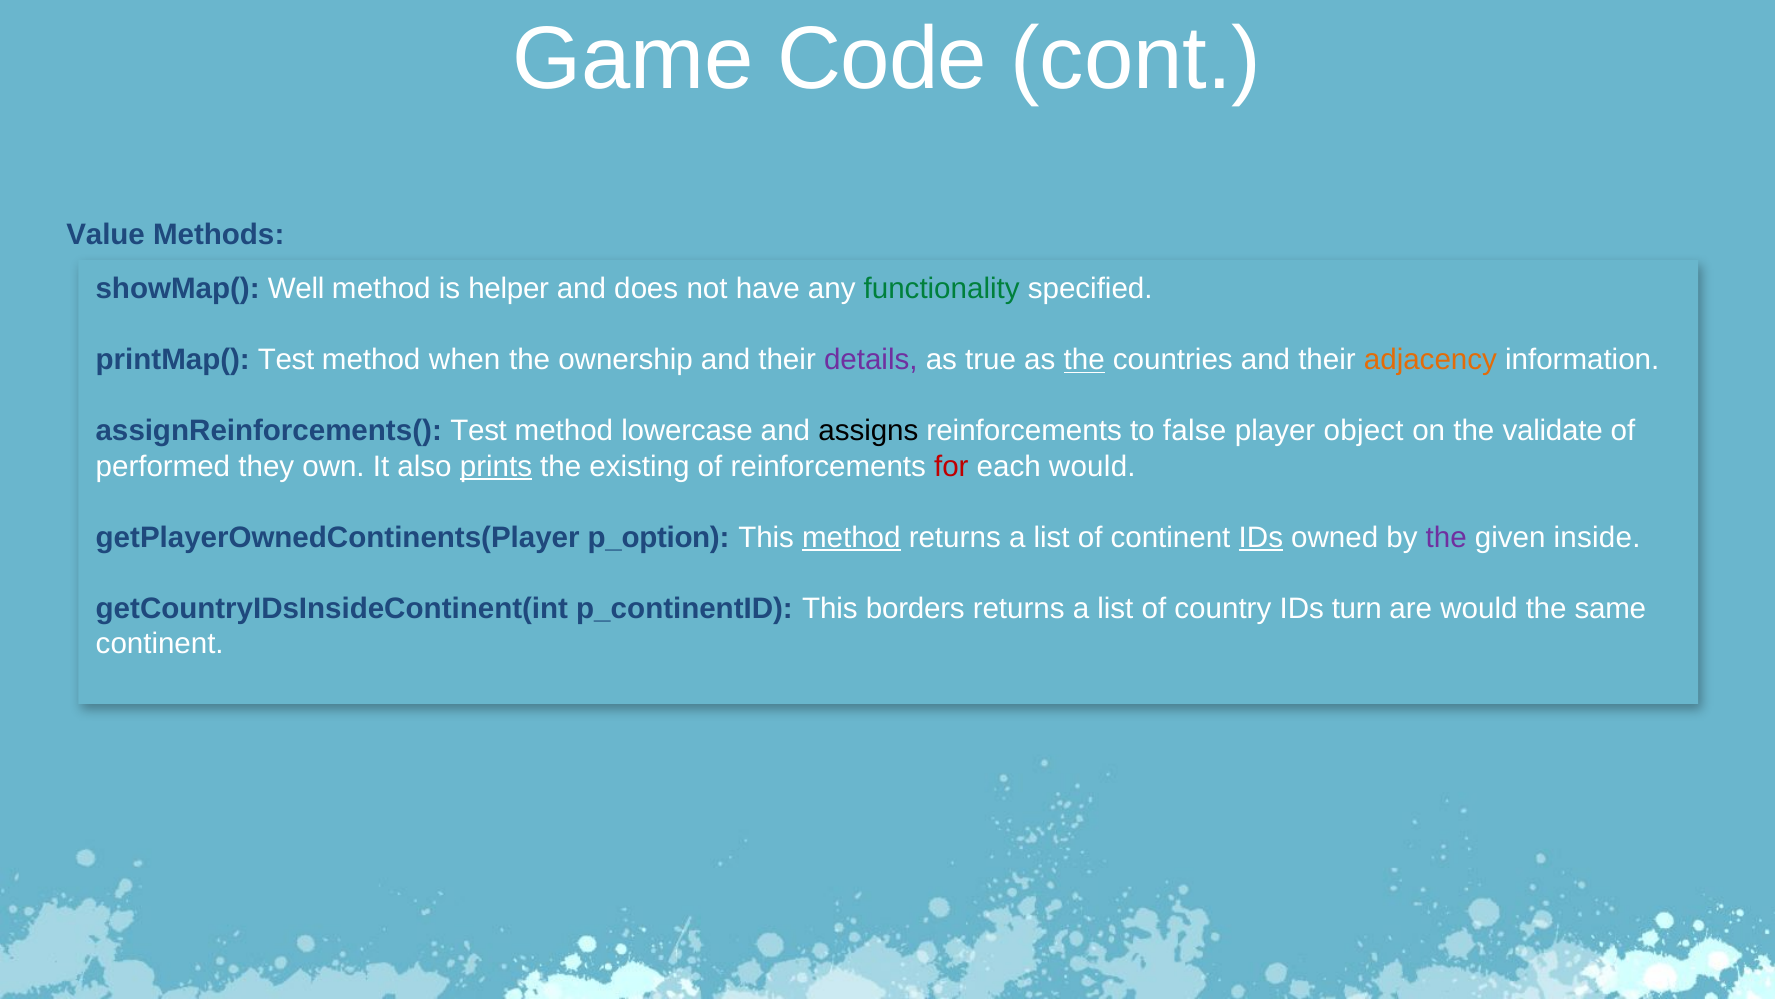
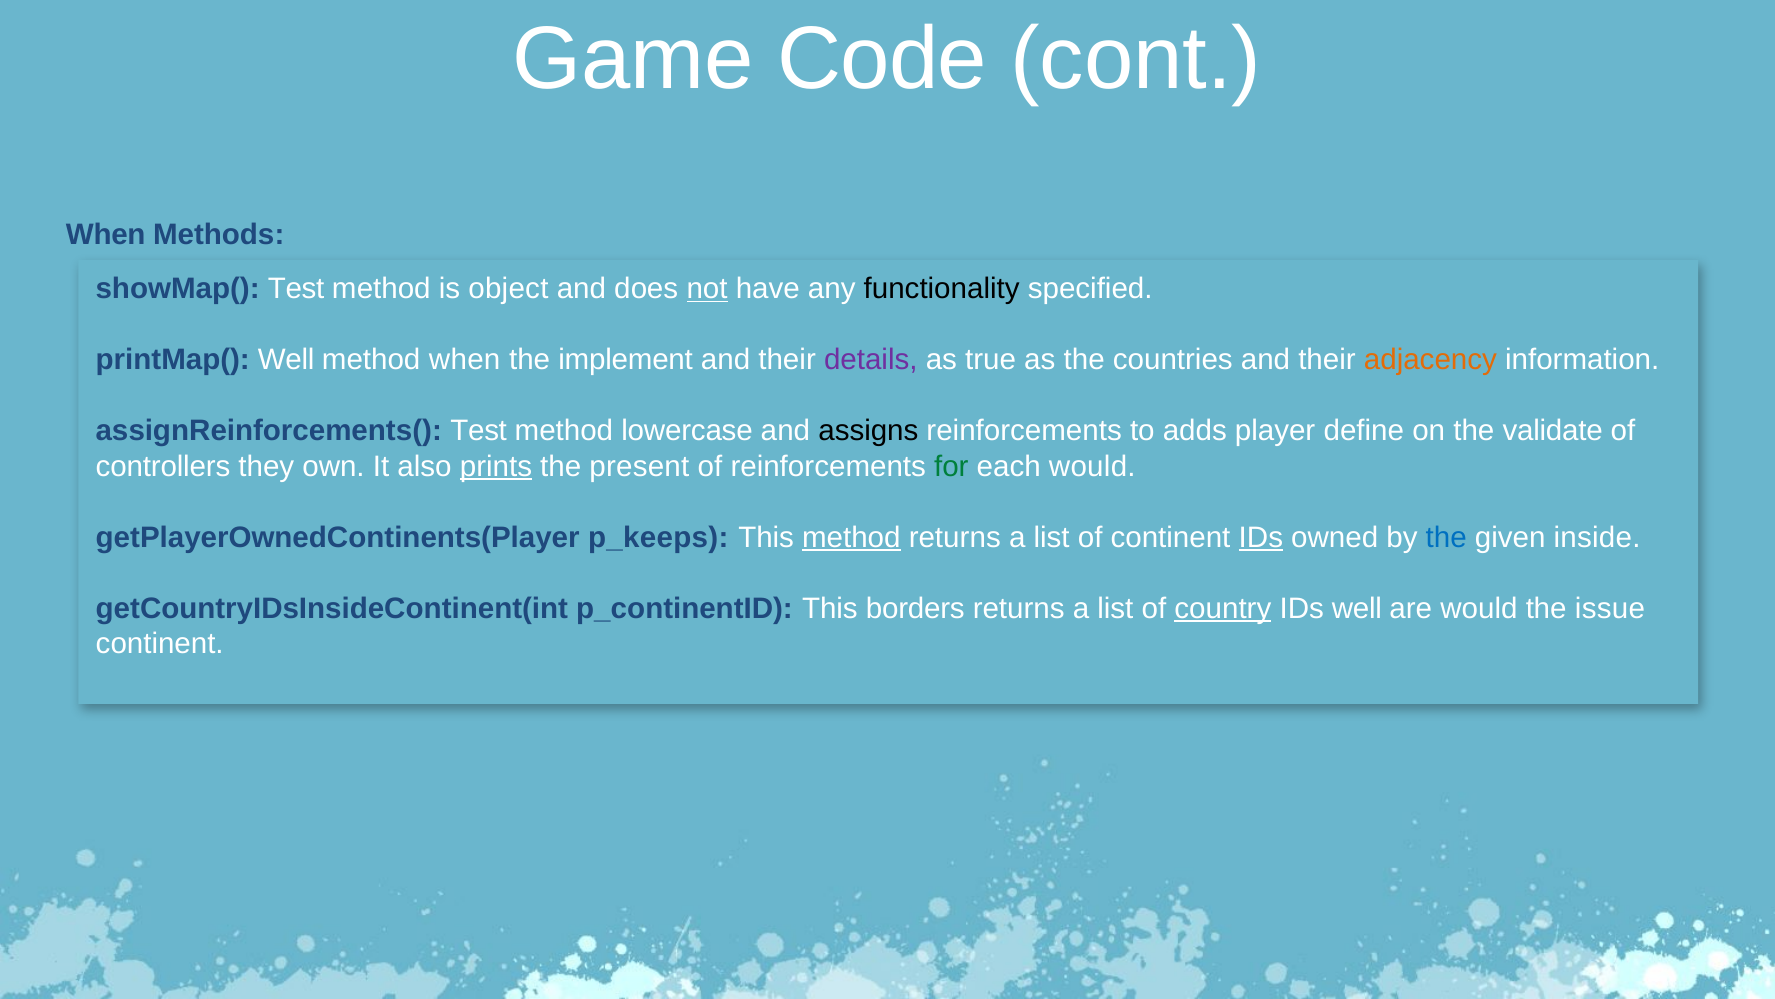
Value at (106, 234): Value -> When
showMap( Well: Well -> Test
helper: helper -> object
not underline: none -> present
functionality colour: green -> black
printMap( Test: Test -> Well
ownership: ownership -> implement
the at (1084, 360) underline: present -> none
false: false -> adds
object: object -> define
performed: performed -> controllers
existing: existing -> present
for colour: red -> green
p_option: p_option -> p_keeps
the at (1446, 537) colour: purple -> blue
country underline: none -> present
IDs turn: turn -> well
same: same -> issue
